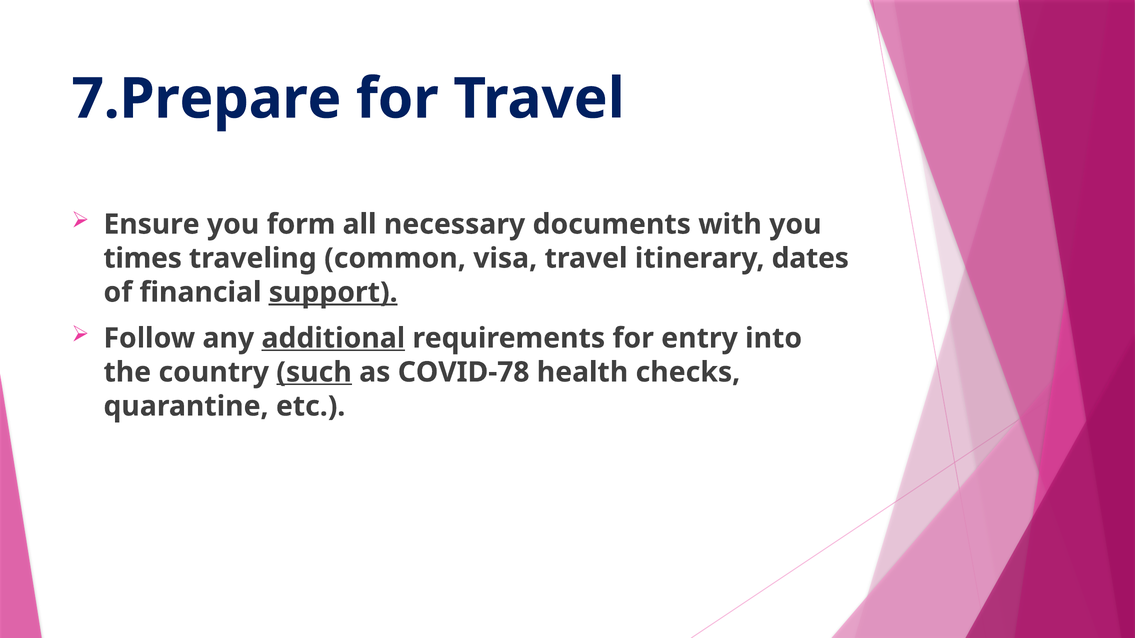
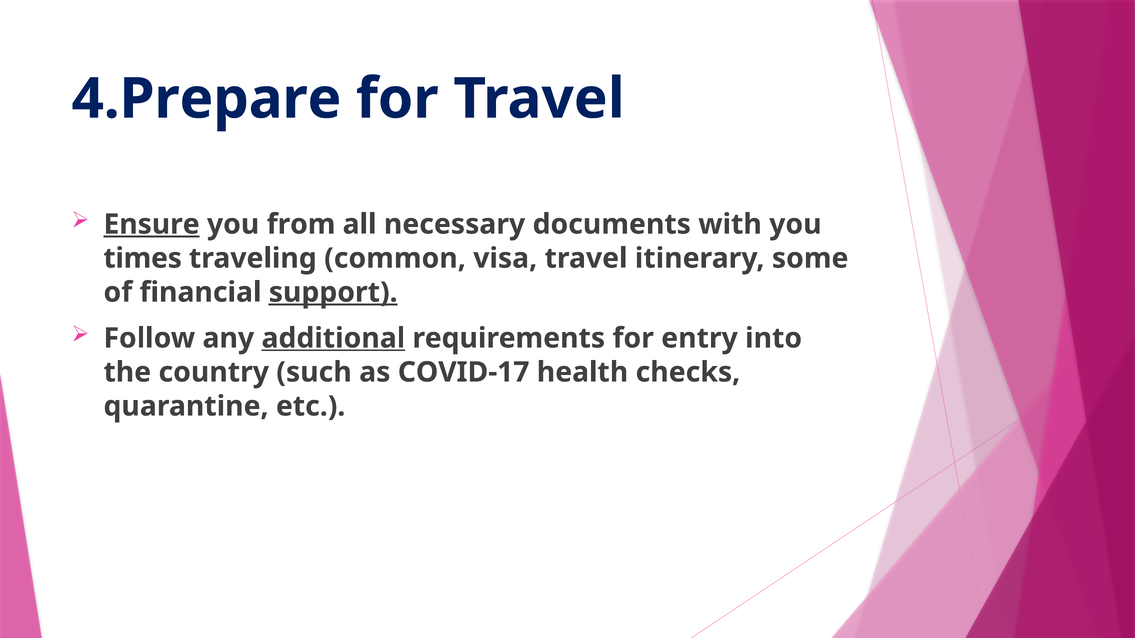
7.Prepare: 7.Prepare -> 4.Prepare
Ensure underline: none -> present
form: form -> from
dates: dates -> some
such underline: present -> none
COVID-78: COVID-78 -> COVID-17
